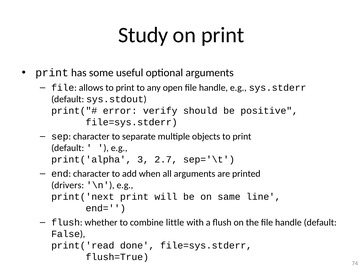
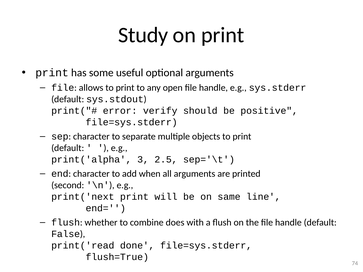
2.7: 2.7 -> 2.5
drivers: drivers -> second
little: little -> does
